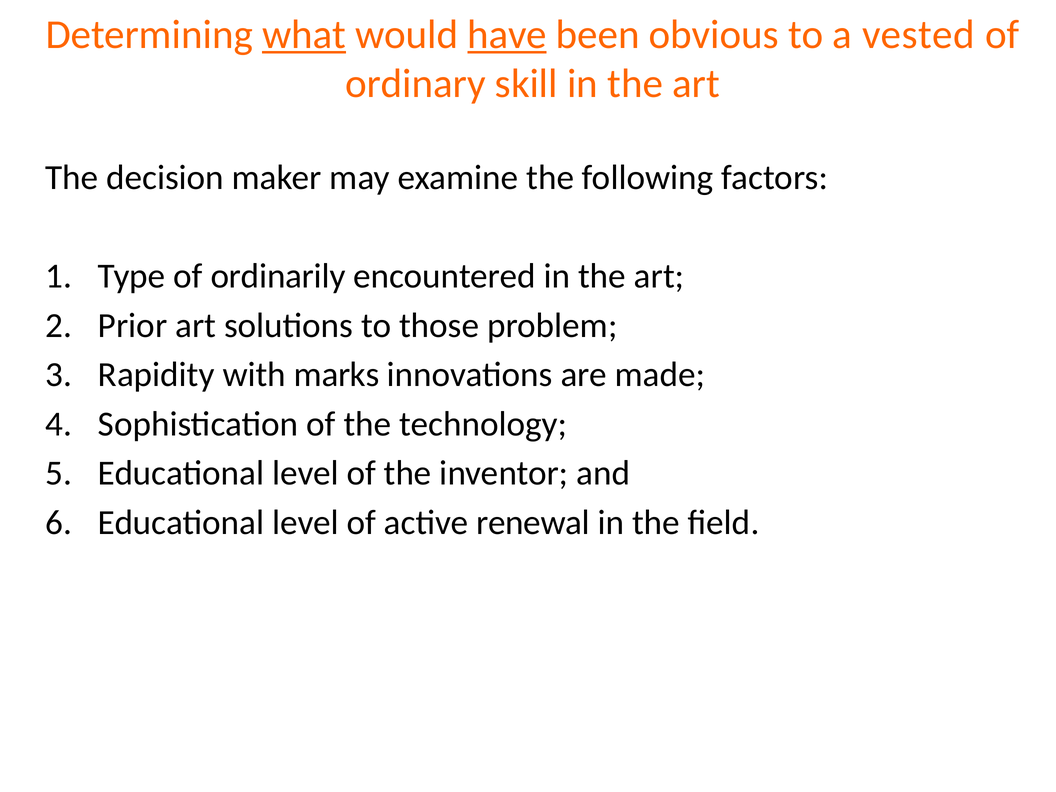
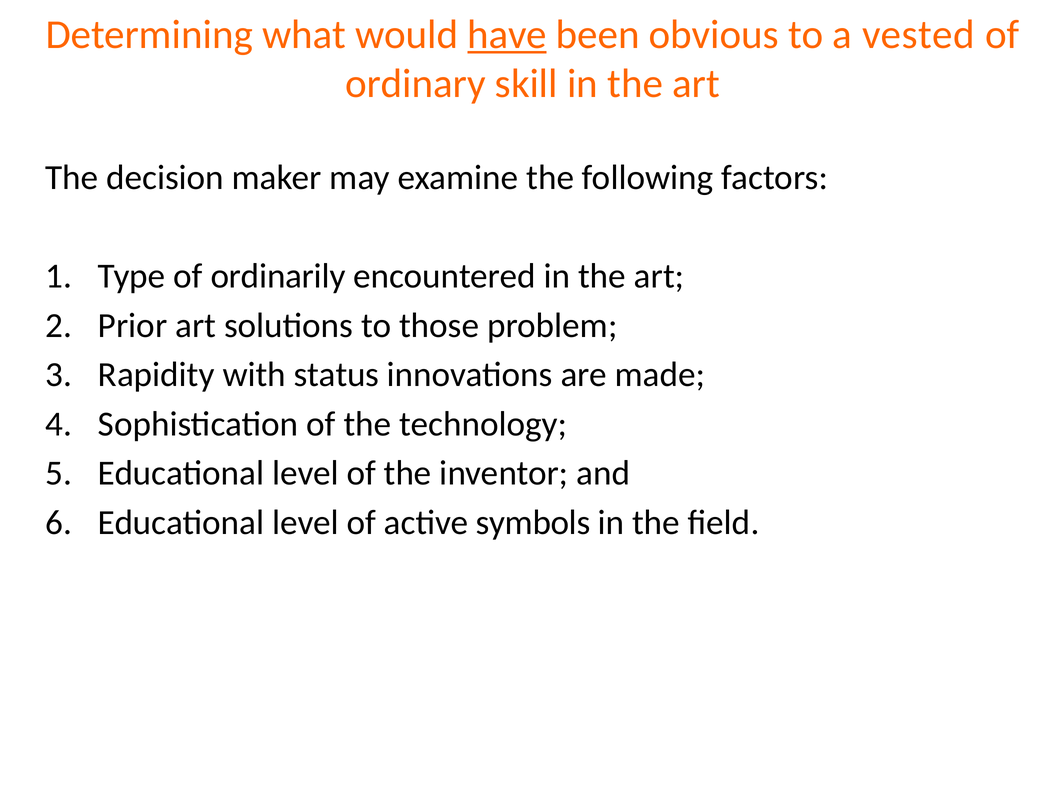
what underline: present -> none
marks: marks -> status
renewal: renewal -> symbols
